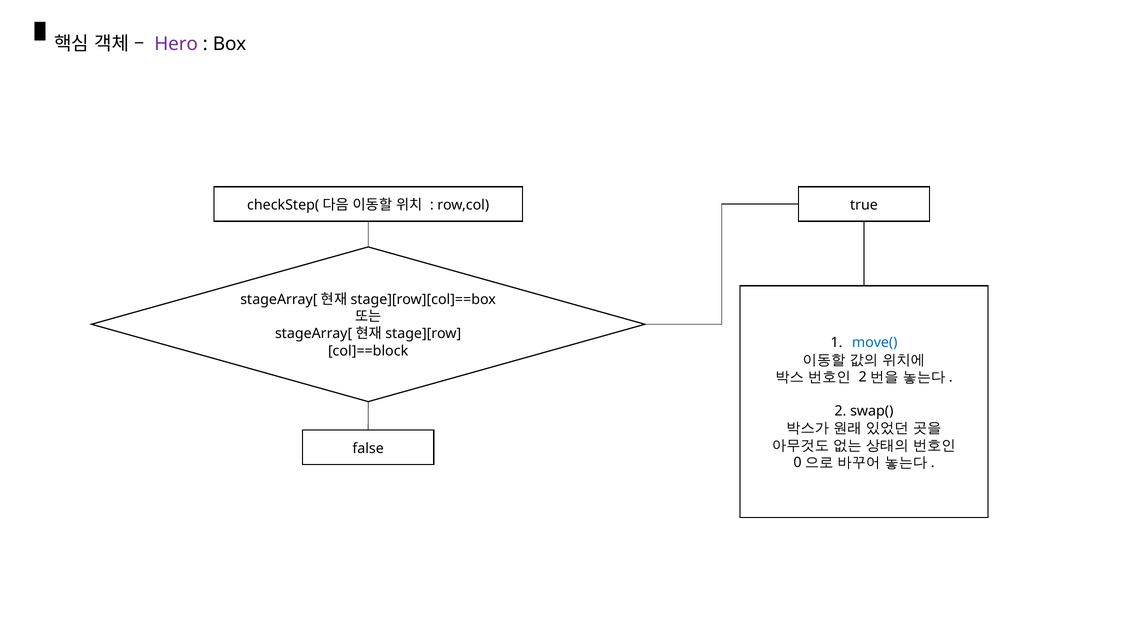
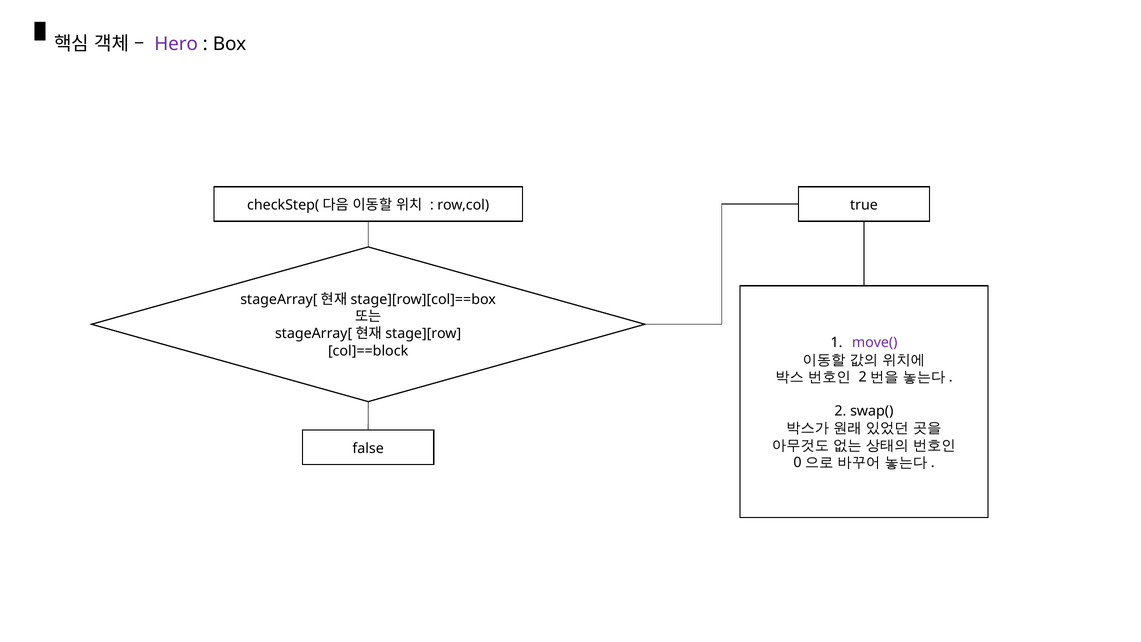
move( colour: blue -> purple
